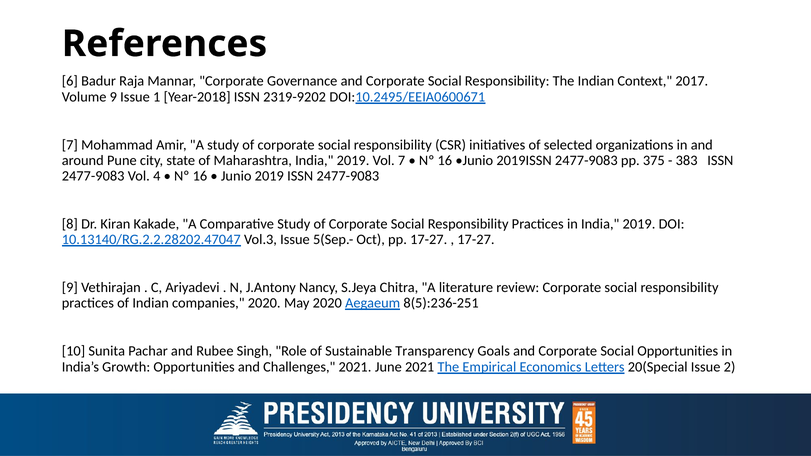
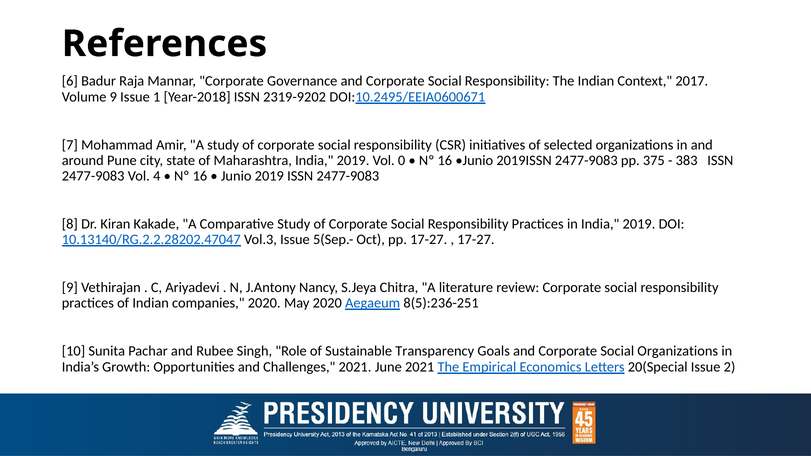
Vol 7: 7 -> 0
Social Opportunities: Opportunities -> Organizations
